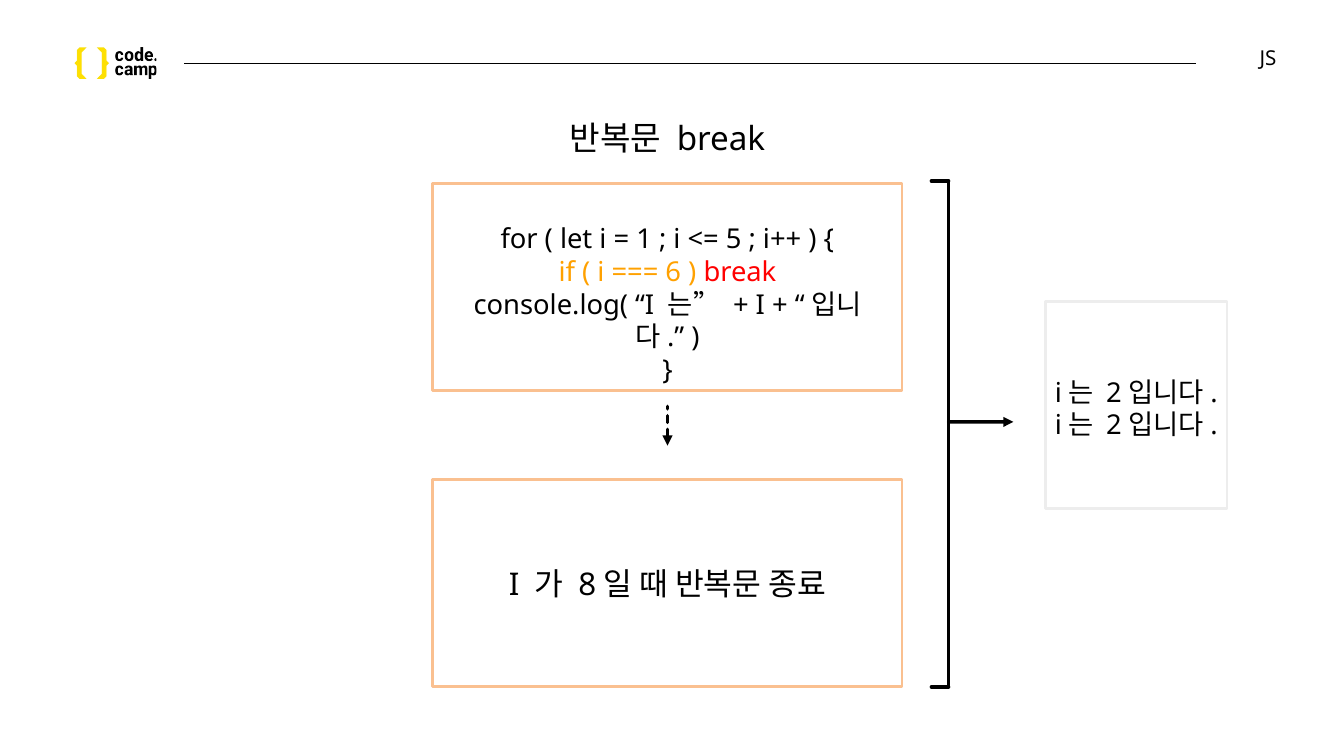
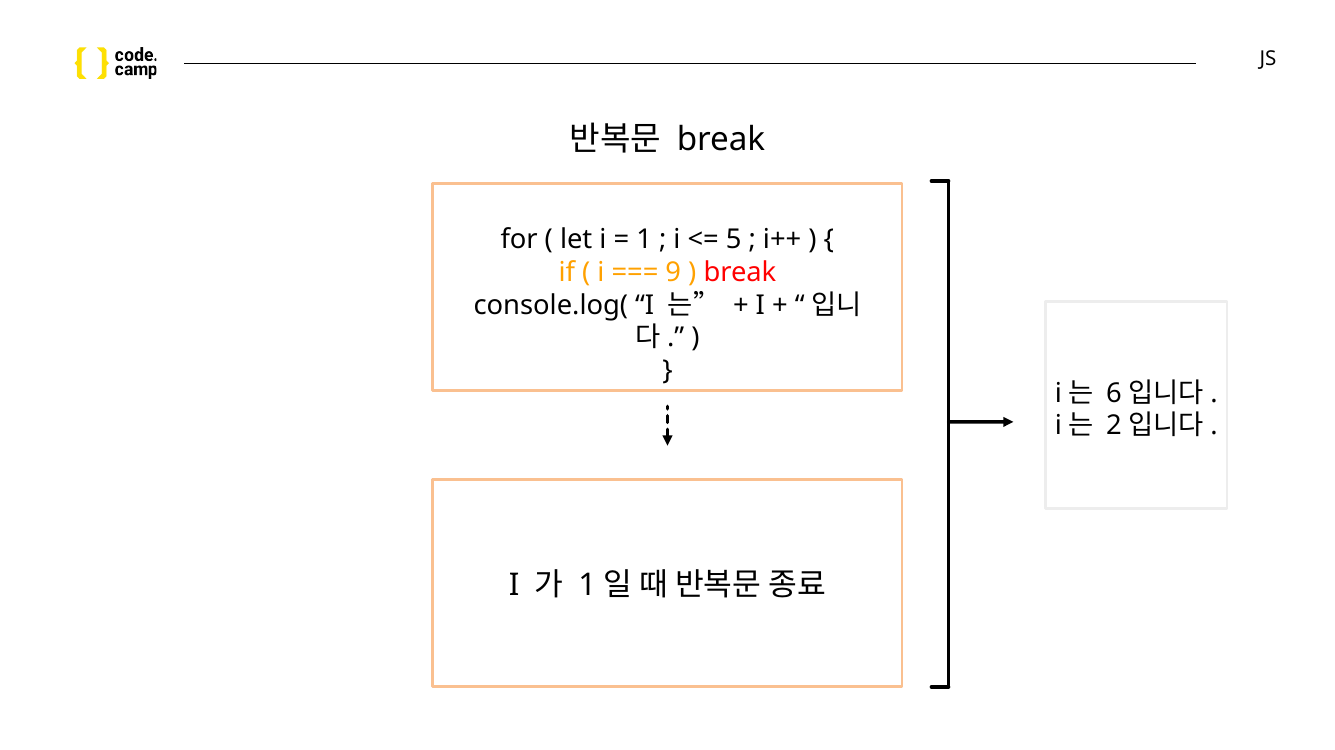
6: 6 -> 9
2 at (1114, 393): 2 -> 6
8 at (587, 586): 8 -> 1
